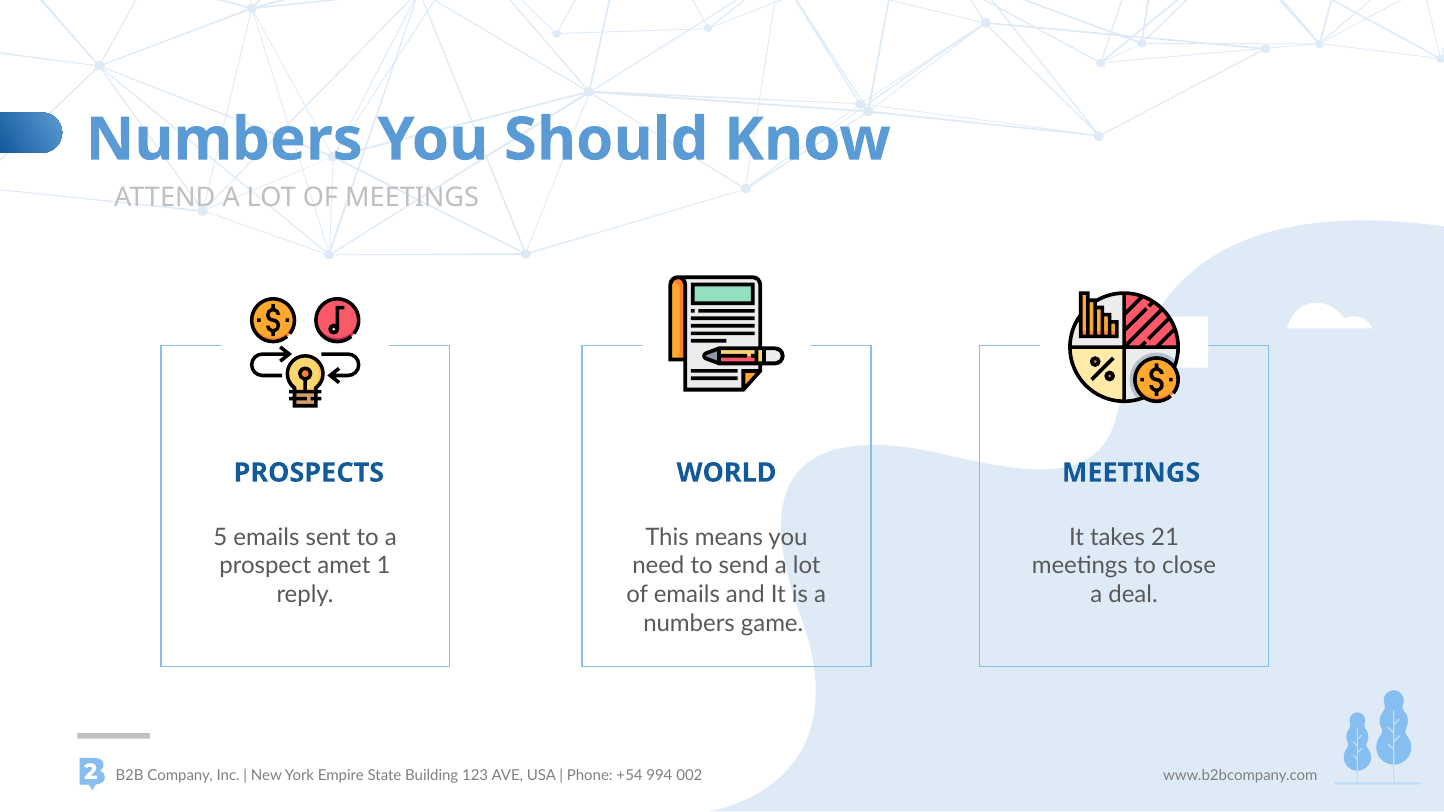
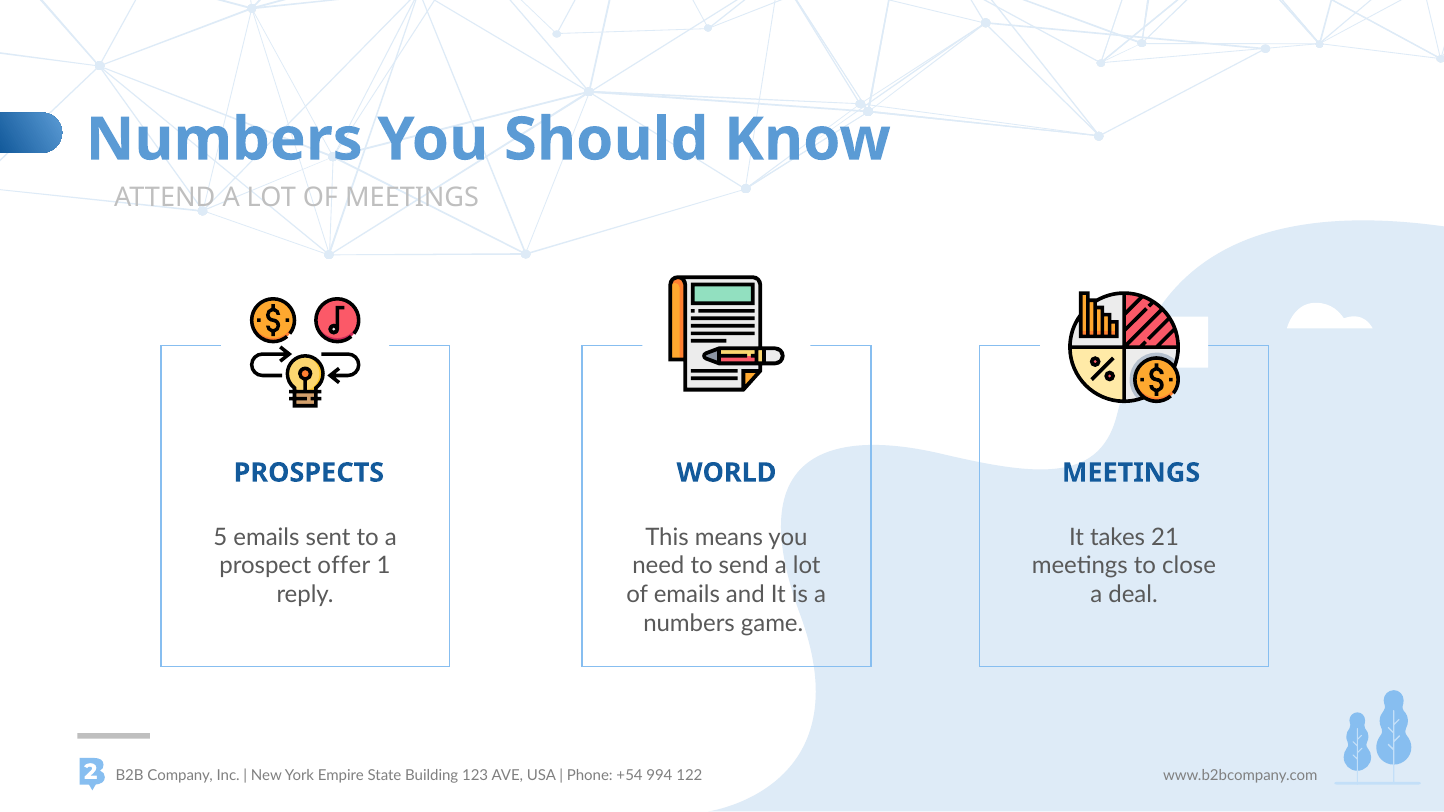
amet: amet -> offer
002: 002 -> 122
